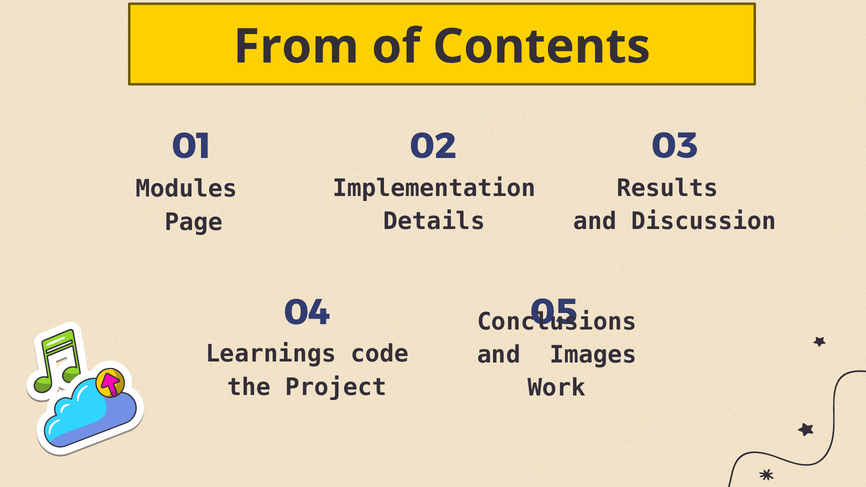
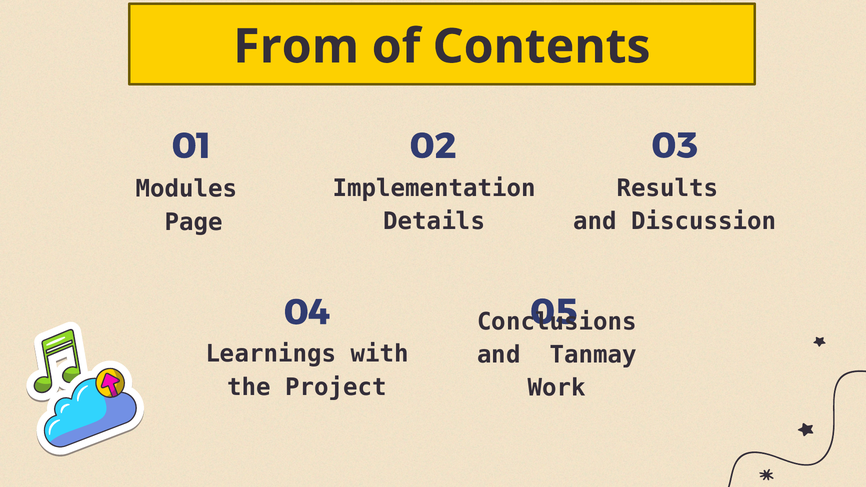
code: code -> with
Images: Images -> Tanmay
